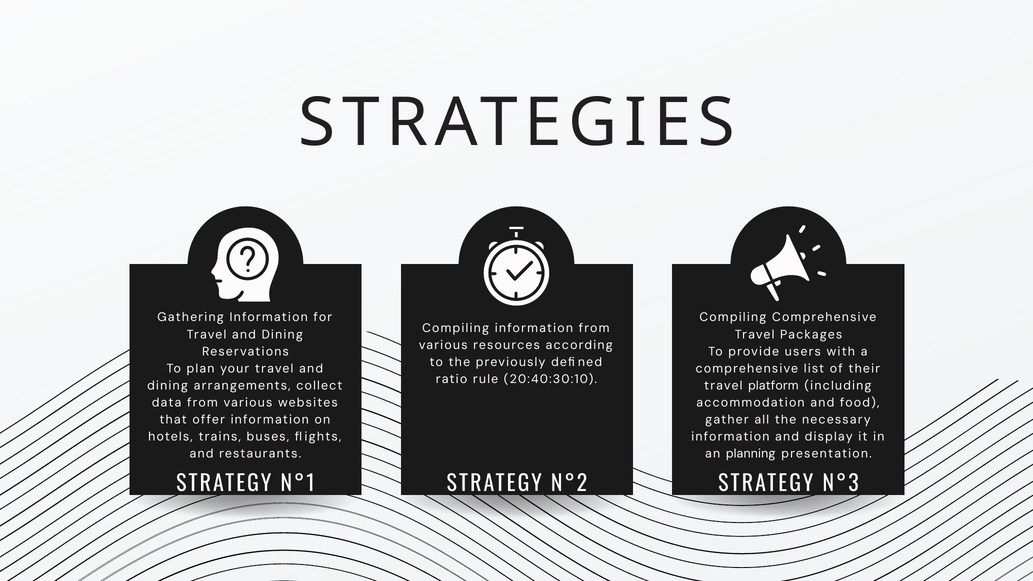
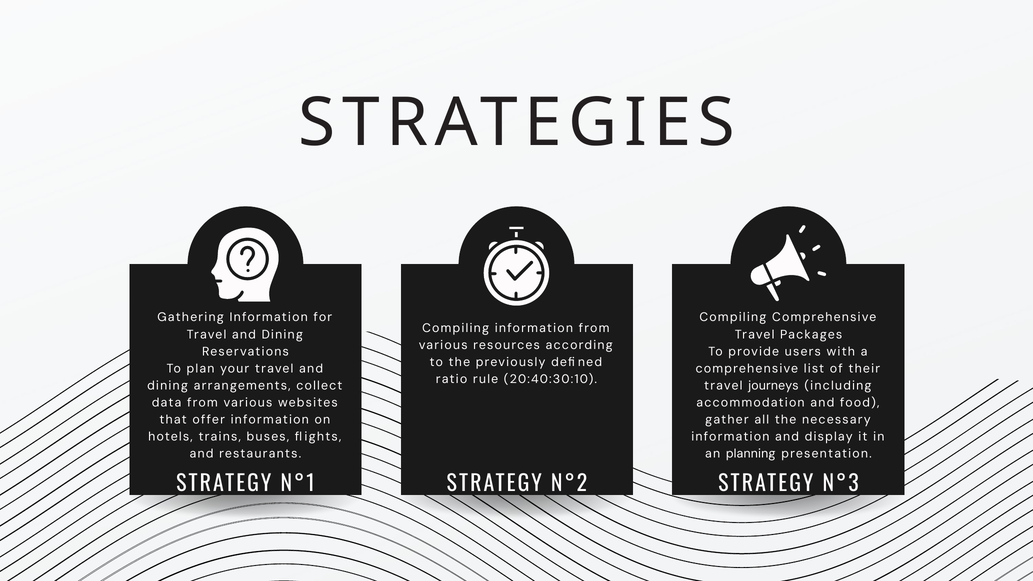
platform: platform -> journeys
